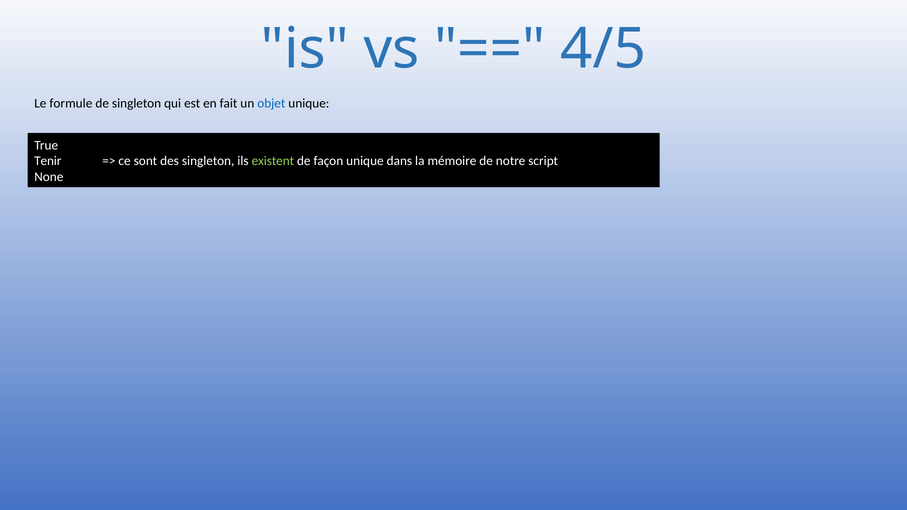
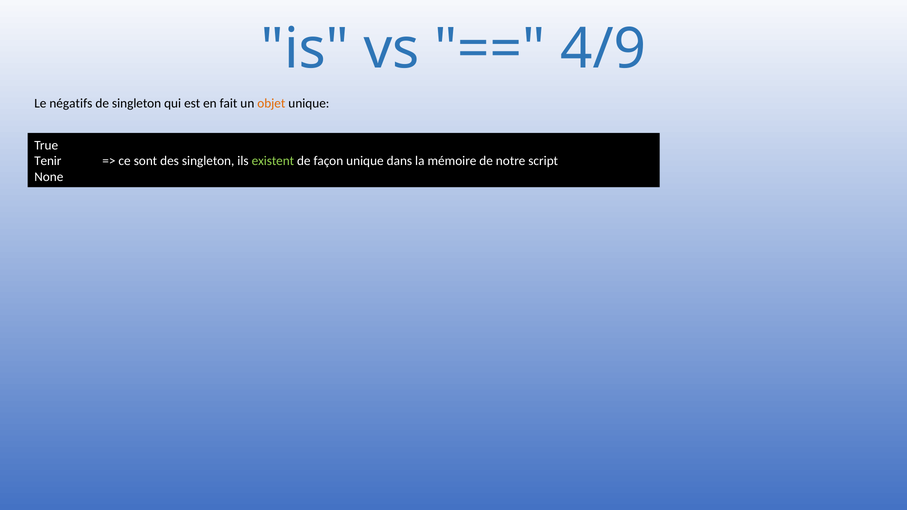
4/5: 4/5 -> 4/9
formule: formule -> négatifs
objet colour: blue -> orange
